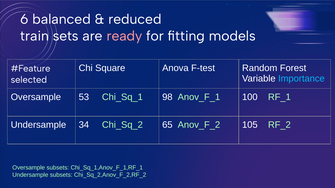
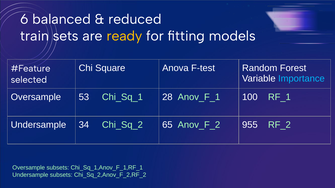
ready colour: pink -> yellow
98: 98 -> 28
105: 105 -> 955
